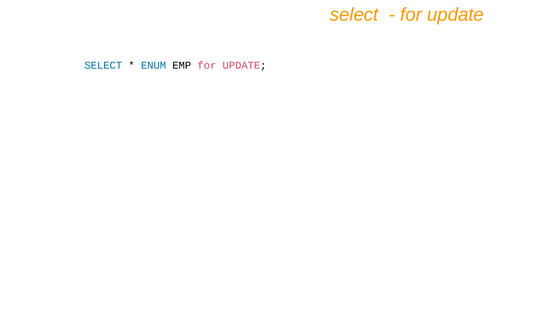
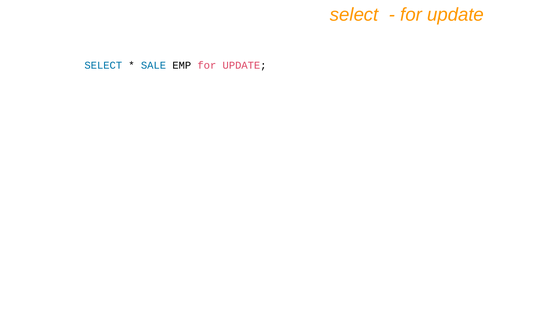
ENUM: ENUM -> SALE
